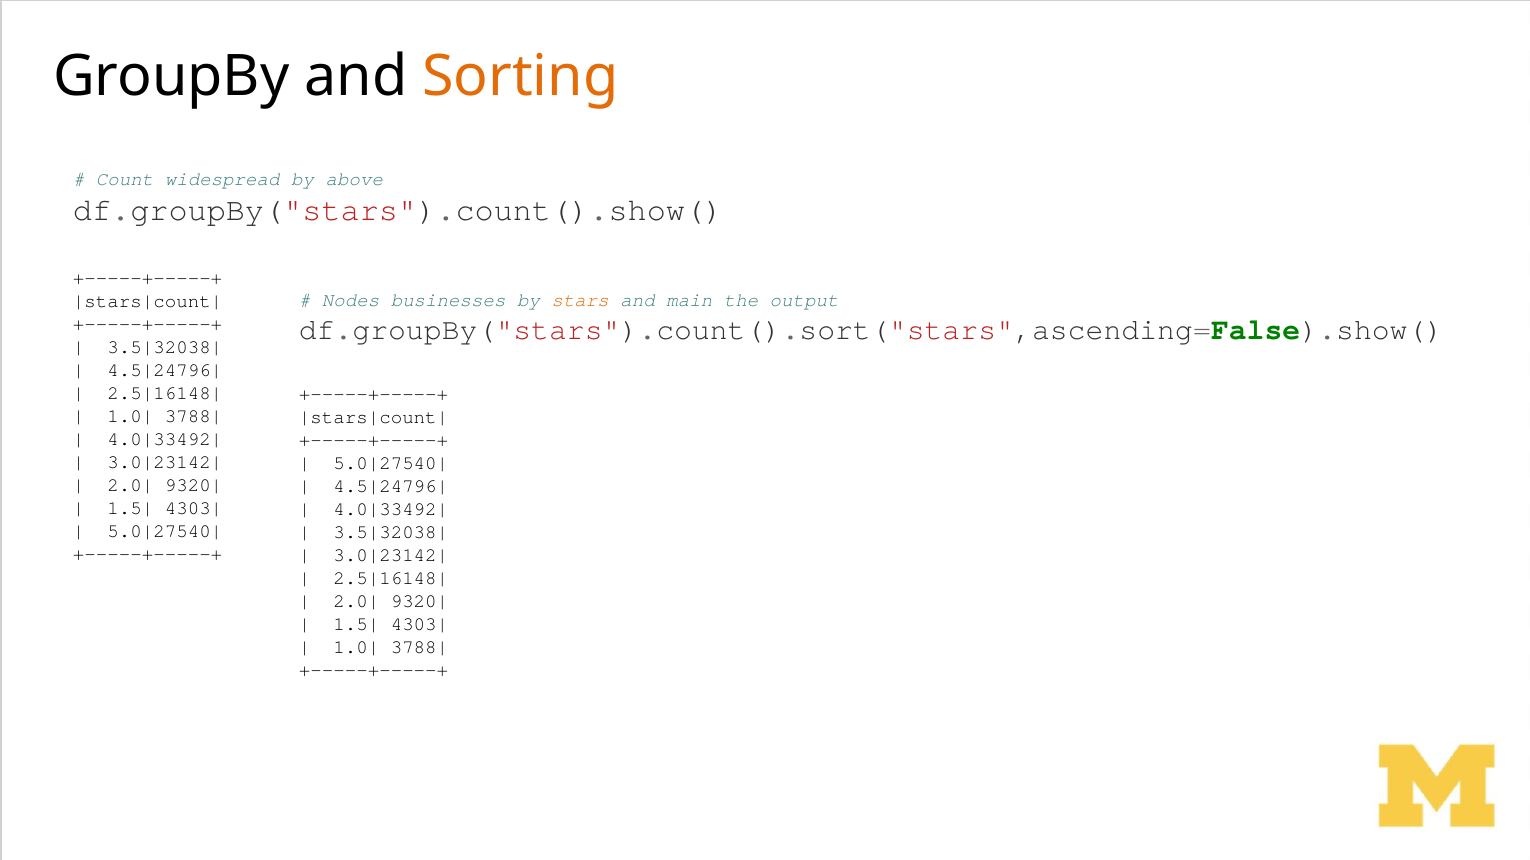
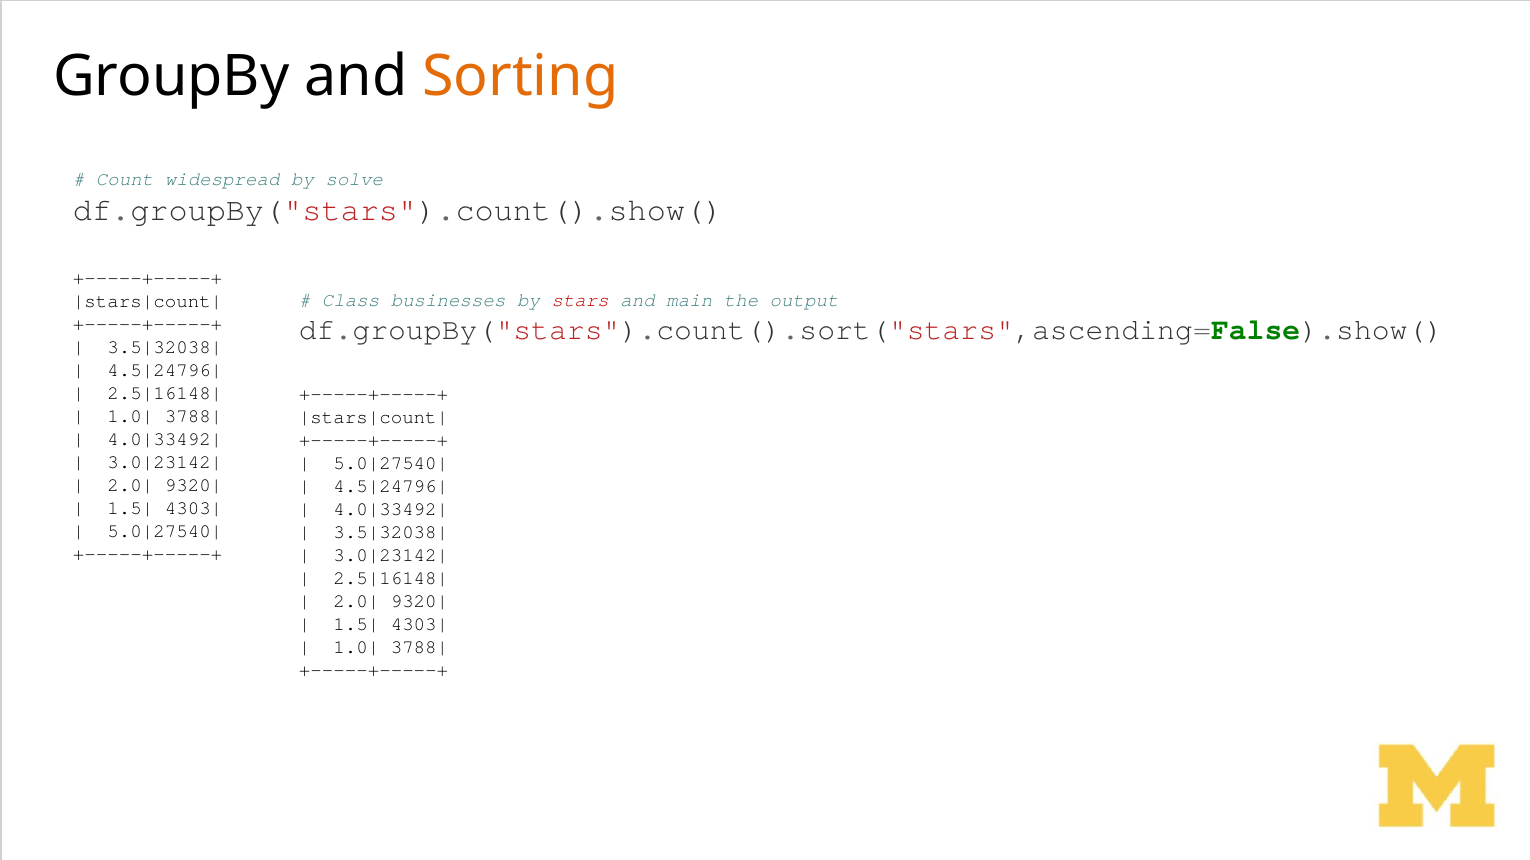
above: above -> solve
Nodes: Nodes -> Class
stars colour: orange -> red
